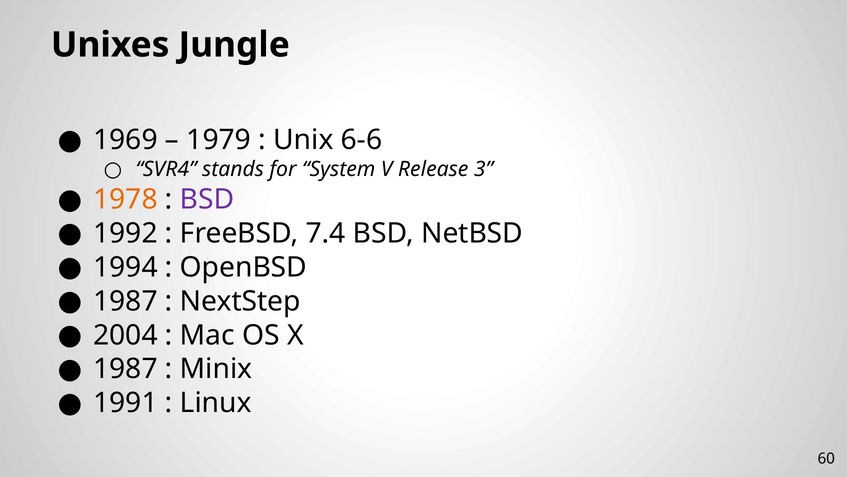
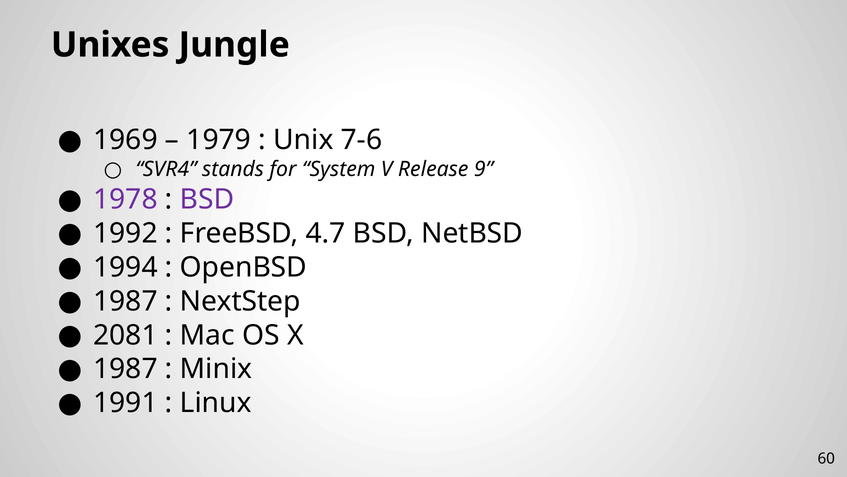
6-6: 6-6 -> 7-6
3: 3 -> 9
1978 colour: orange -> purple
7.4: 7.4 -> 4.7
2004: 2004 -> 2081
